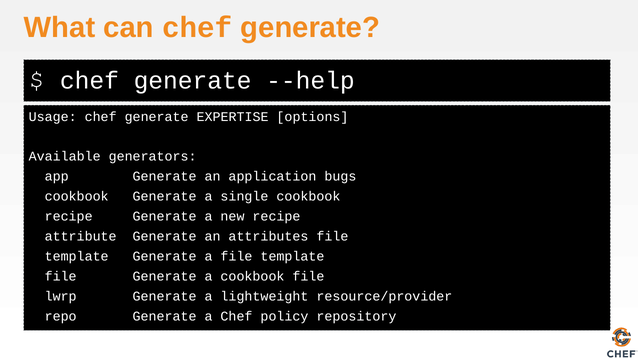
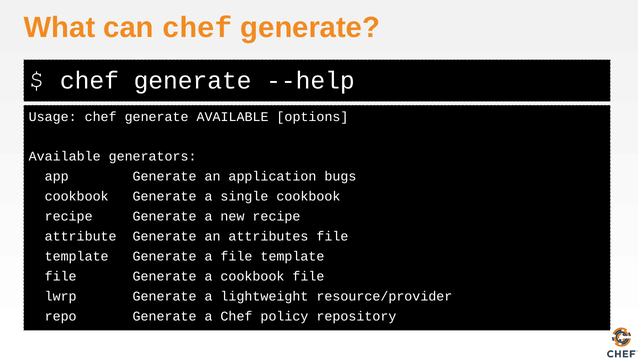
generate EXPERTISE: EXPERTISE -> AVAILABLE
